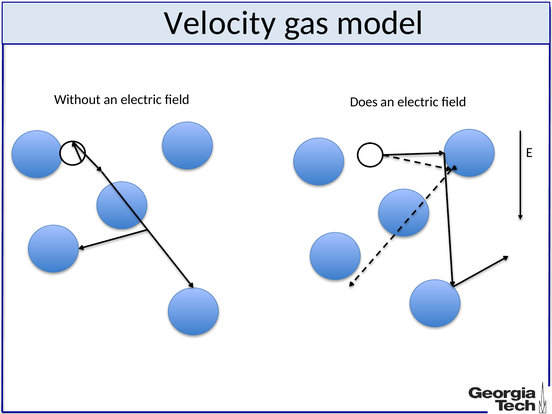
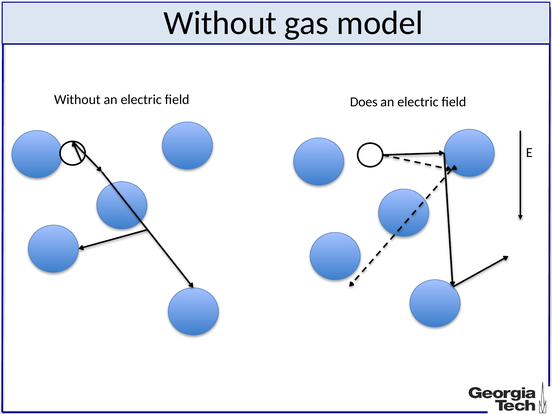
Velocity at (220, 23): Velocity -> Without
